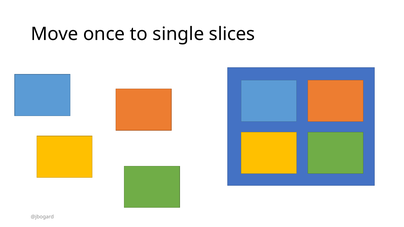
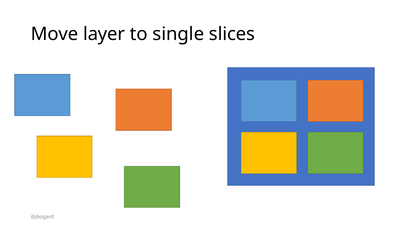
once: once -> layer
